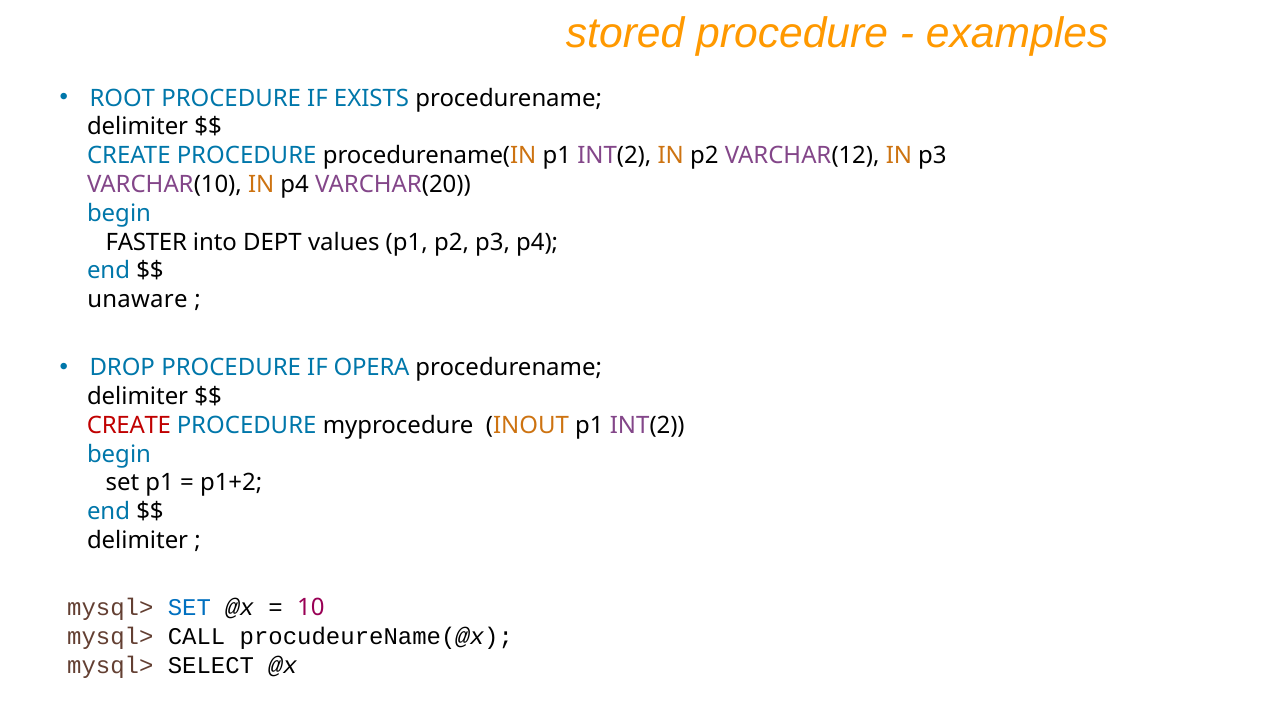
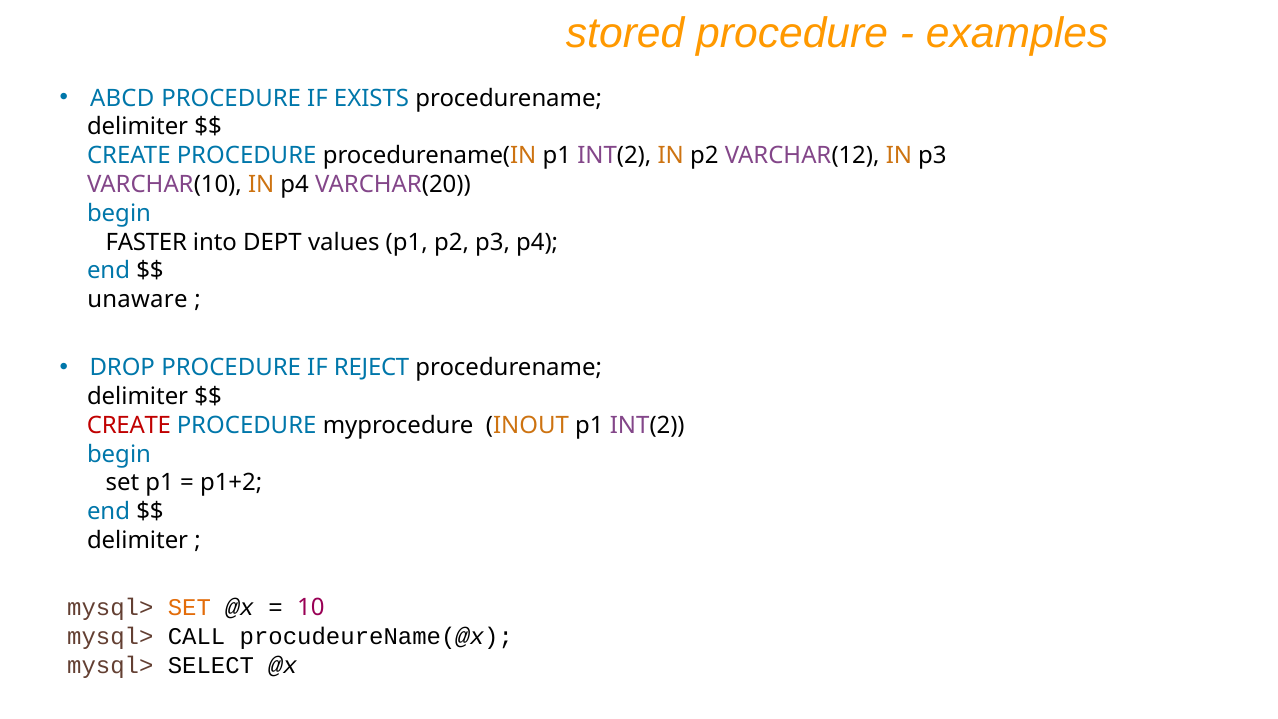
ROOT: ROOT -> ABCD
OPERA: OPERA -> REJECT
SET at (189, 608) colour: blue -> orange
